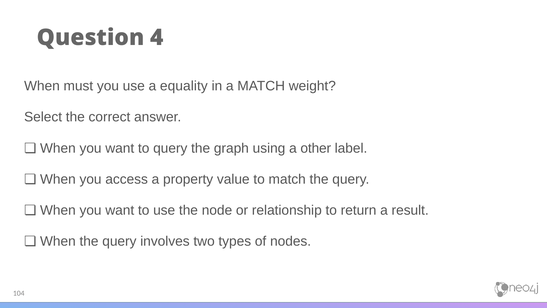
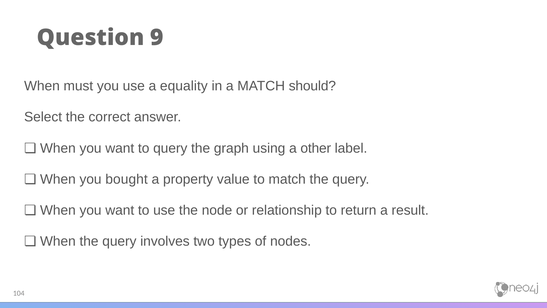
4: 4 -> 9
weight: weight -> should
access: access -> bought
